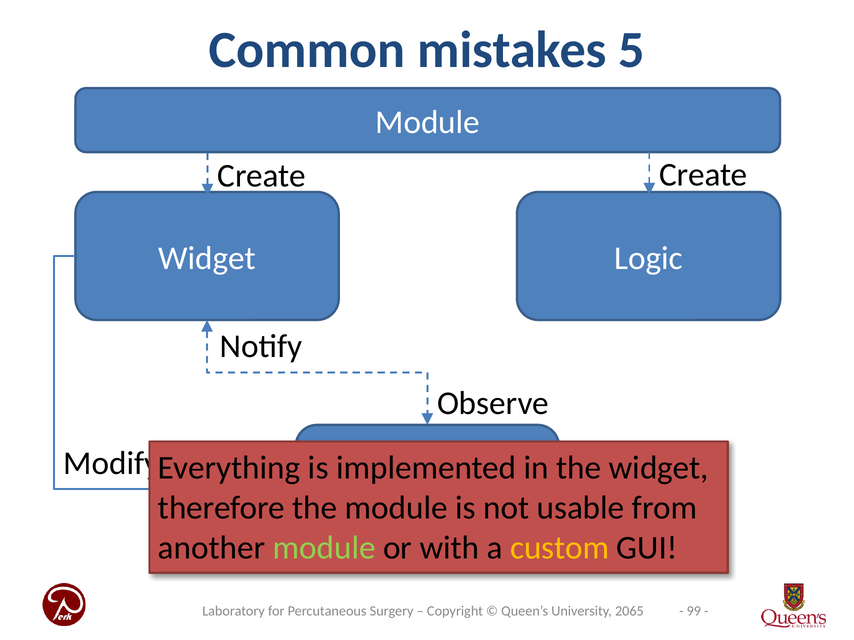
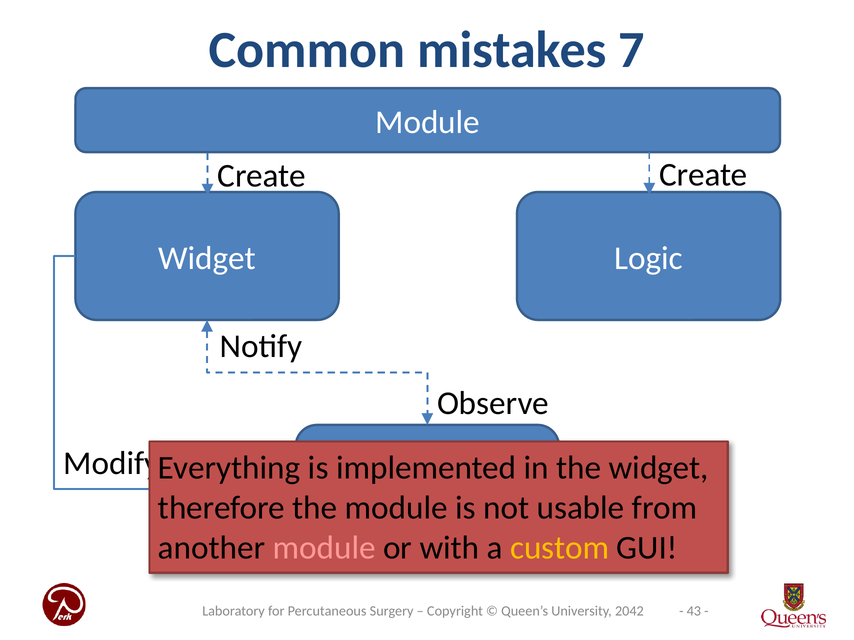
5: 5 -> 7
module at (324, 548) colour: light green -> pink
99: 99 -> 43
2065: 2065 -> 2042
